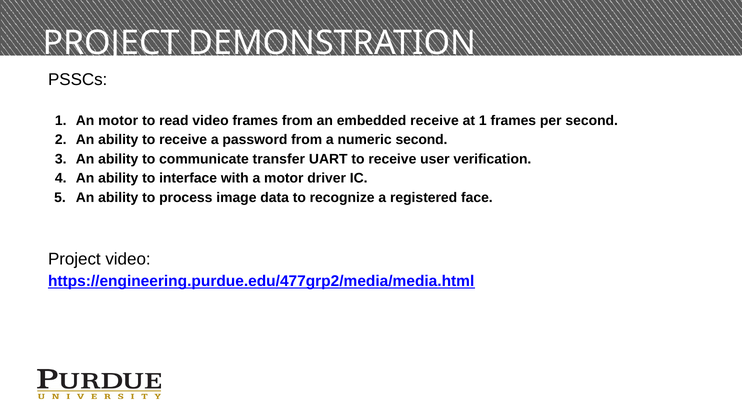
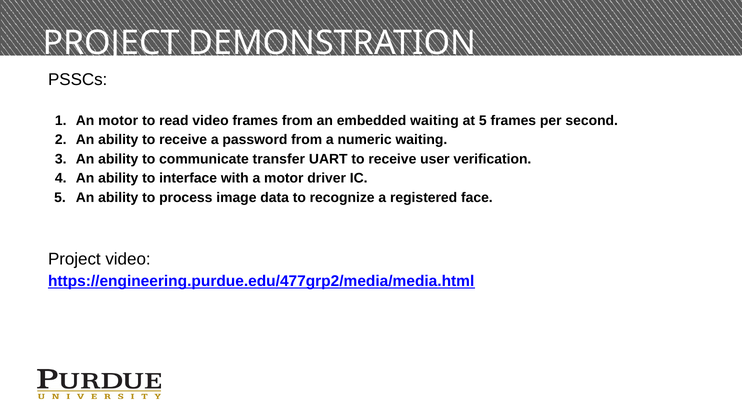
embedded receive: receive -> waiting
at 1: 1 -> 5
numeric second: second -> waiting
